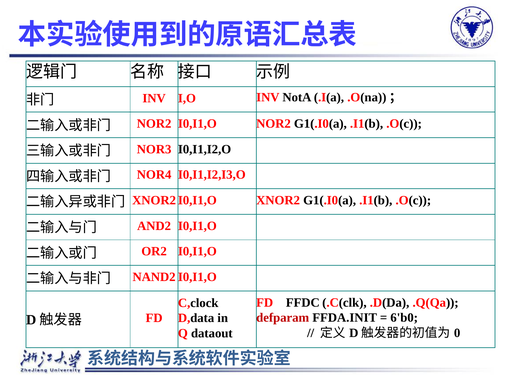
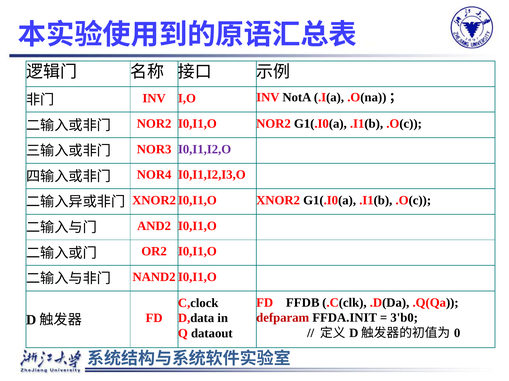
I0,I1,I2,O colour: black -> purple
FFDC: FFDC -> FFDB
6'b0: 6'b0 -> 3'b0
